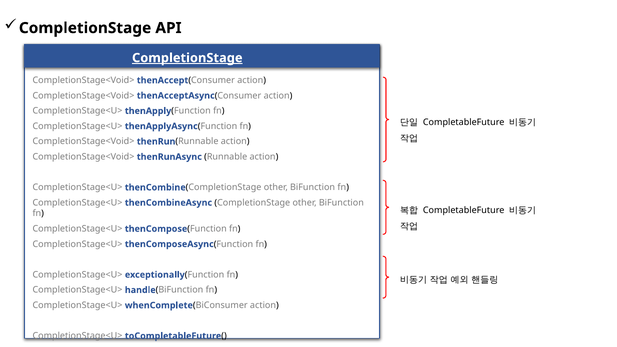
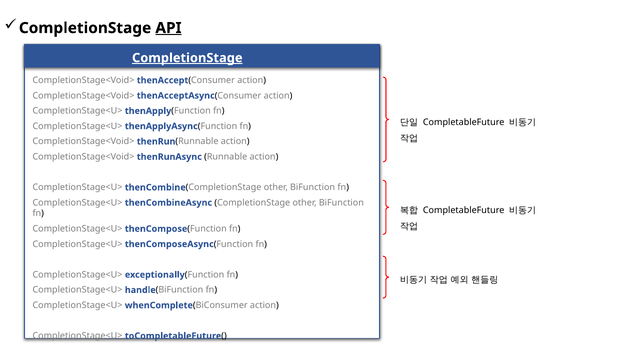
API underline: none -> present
